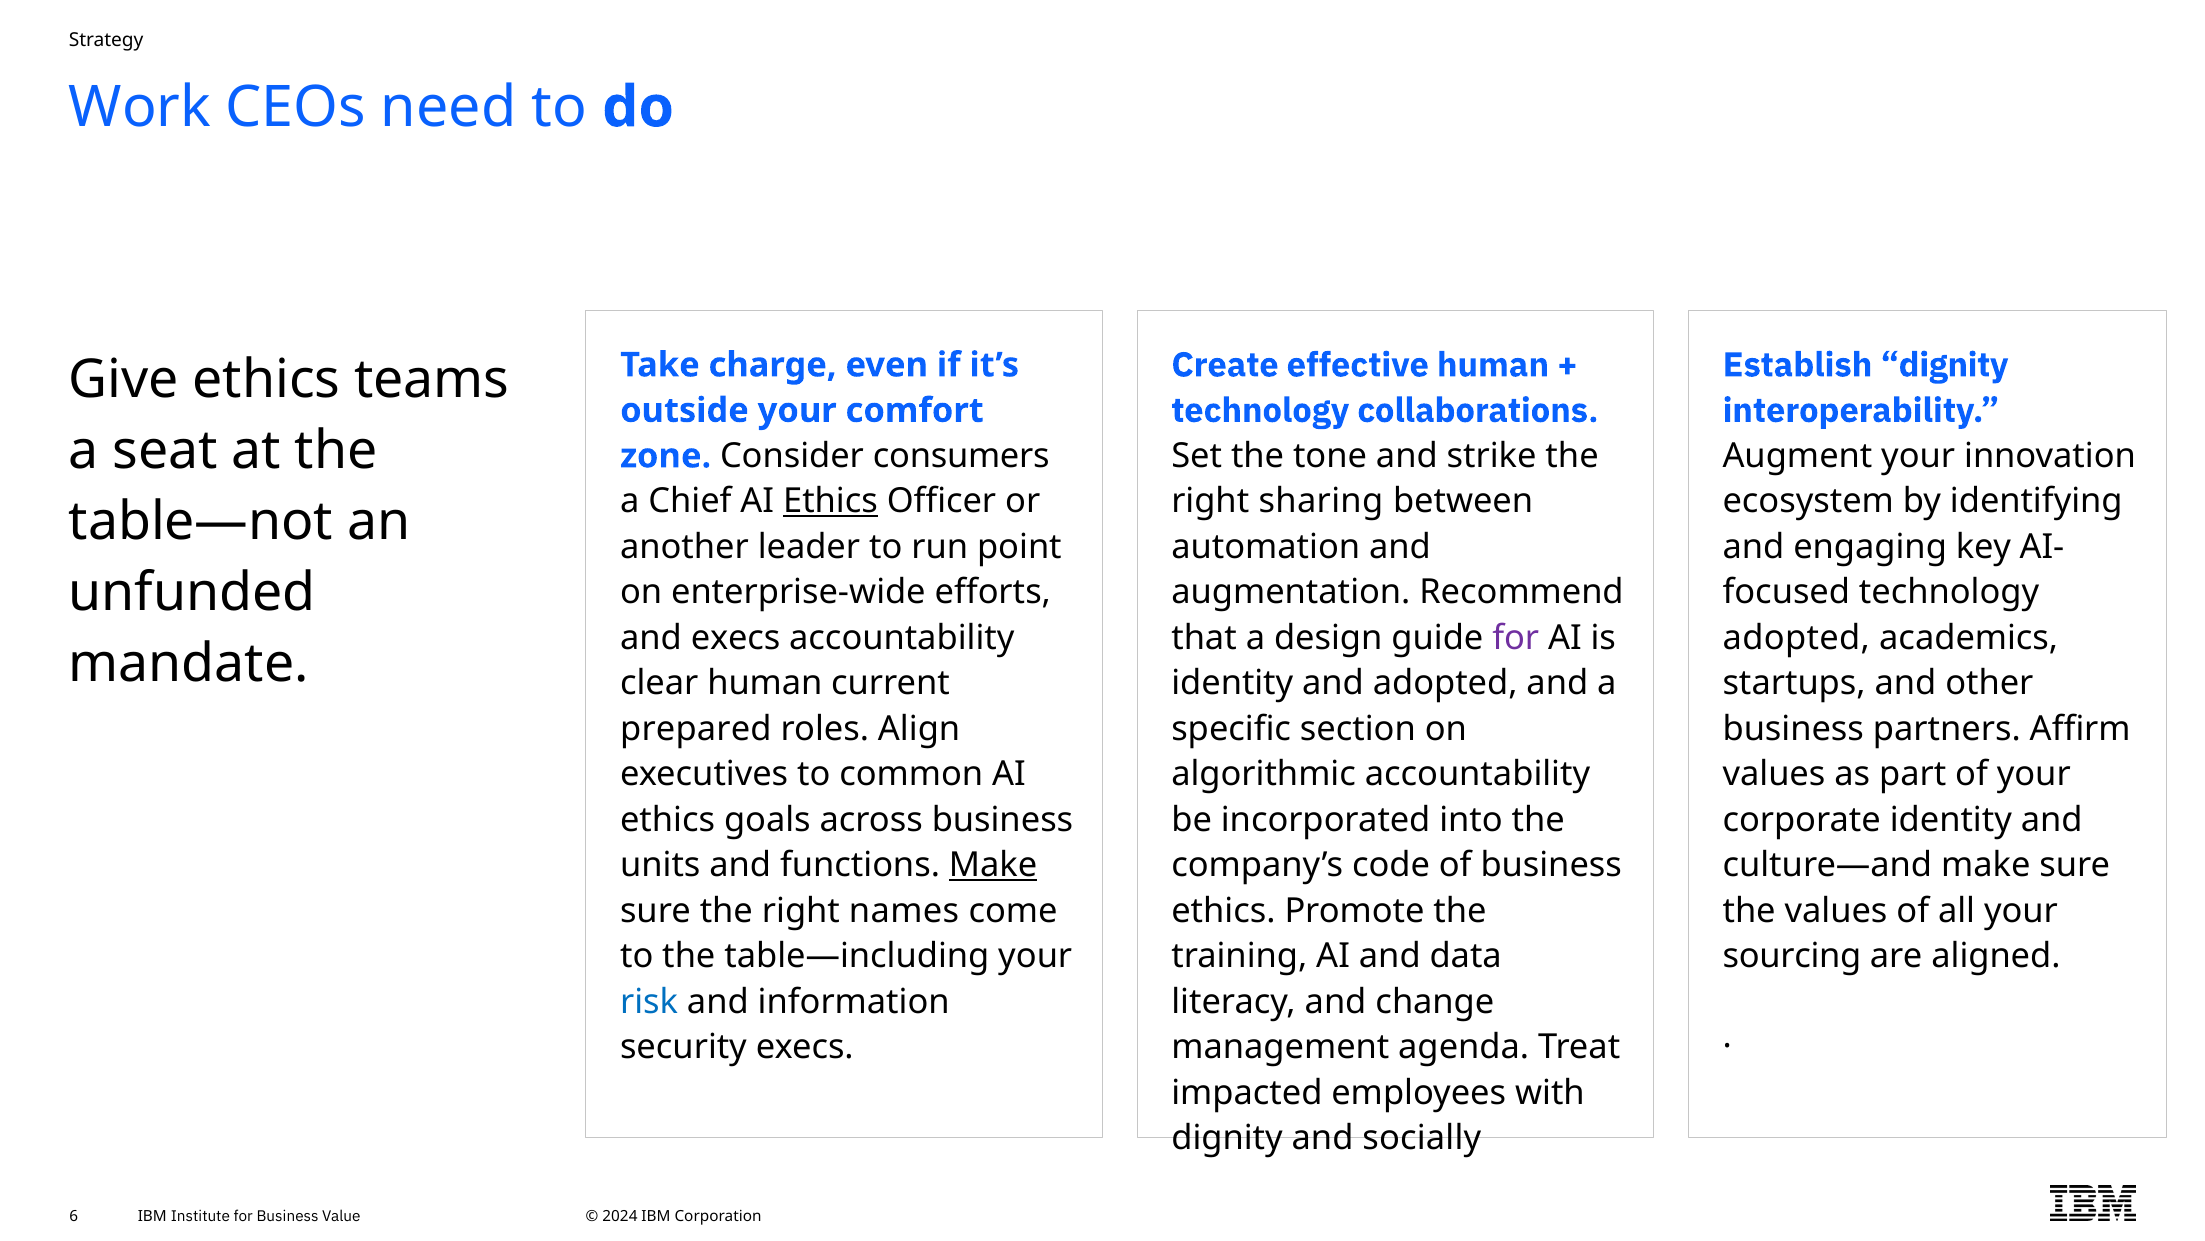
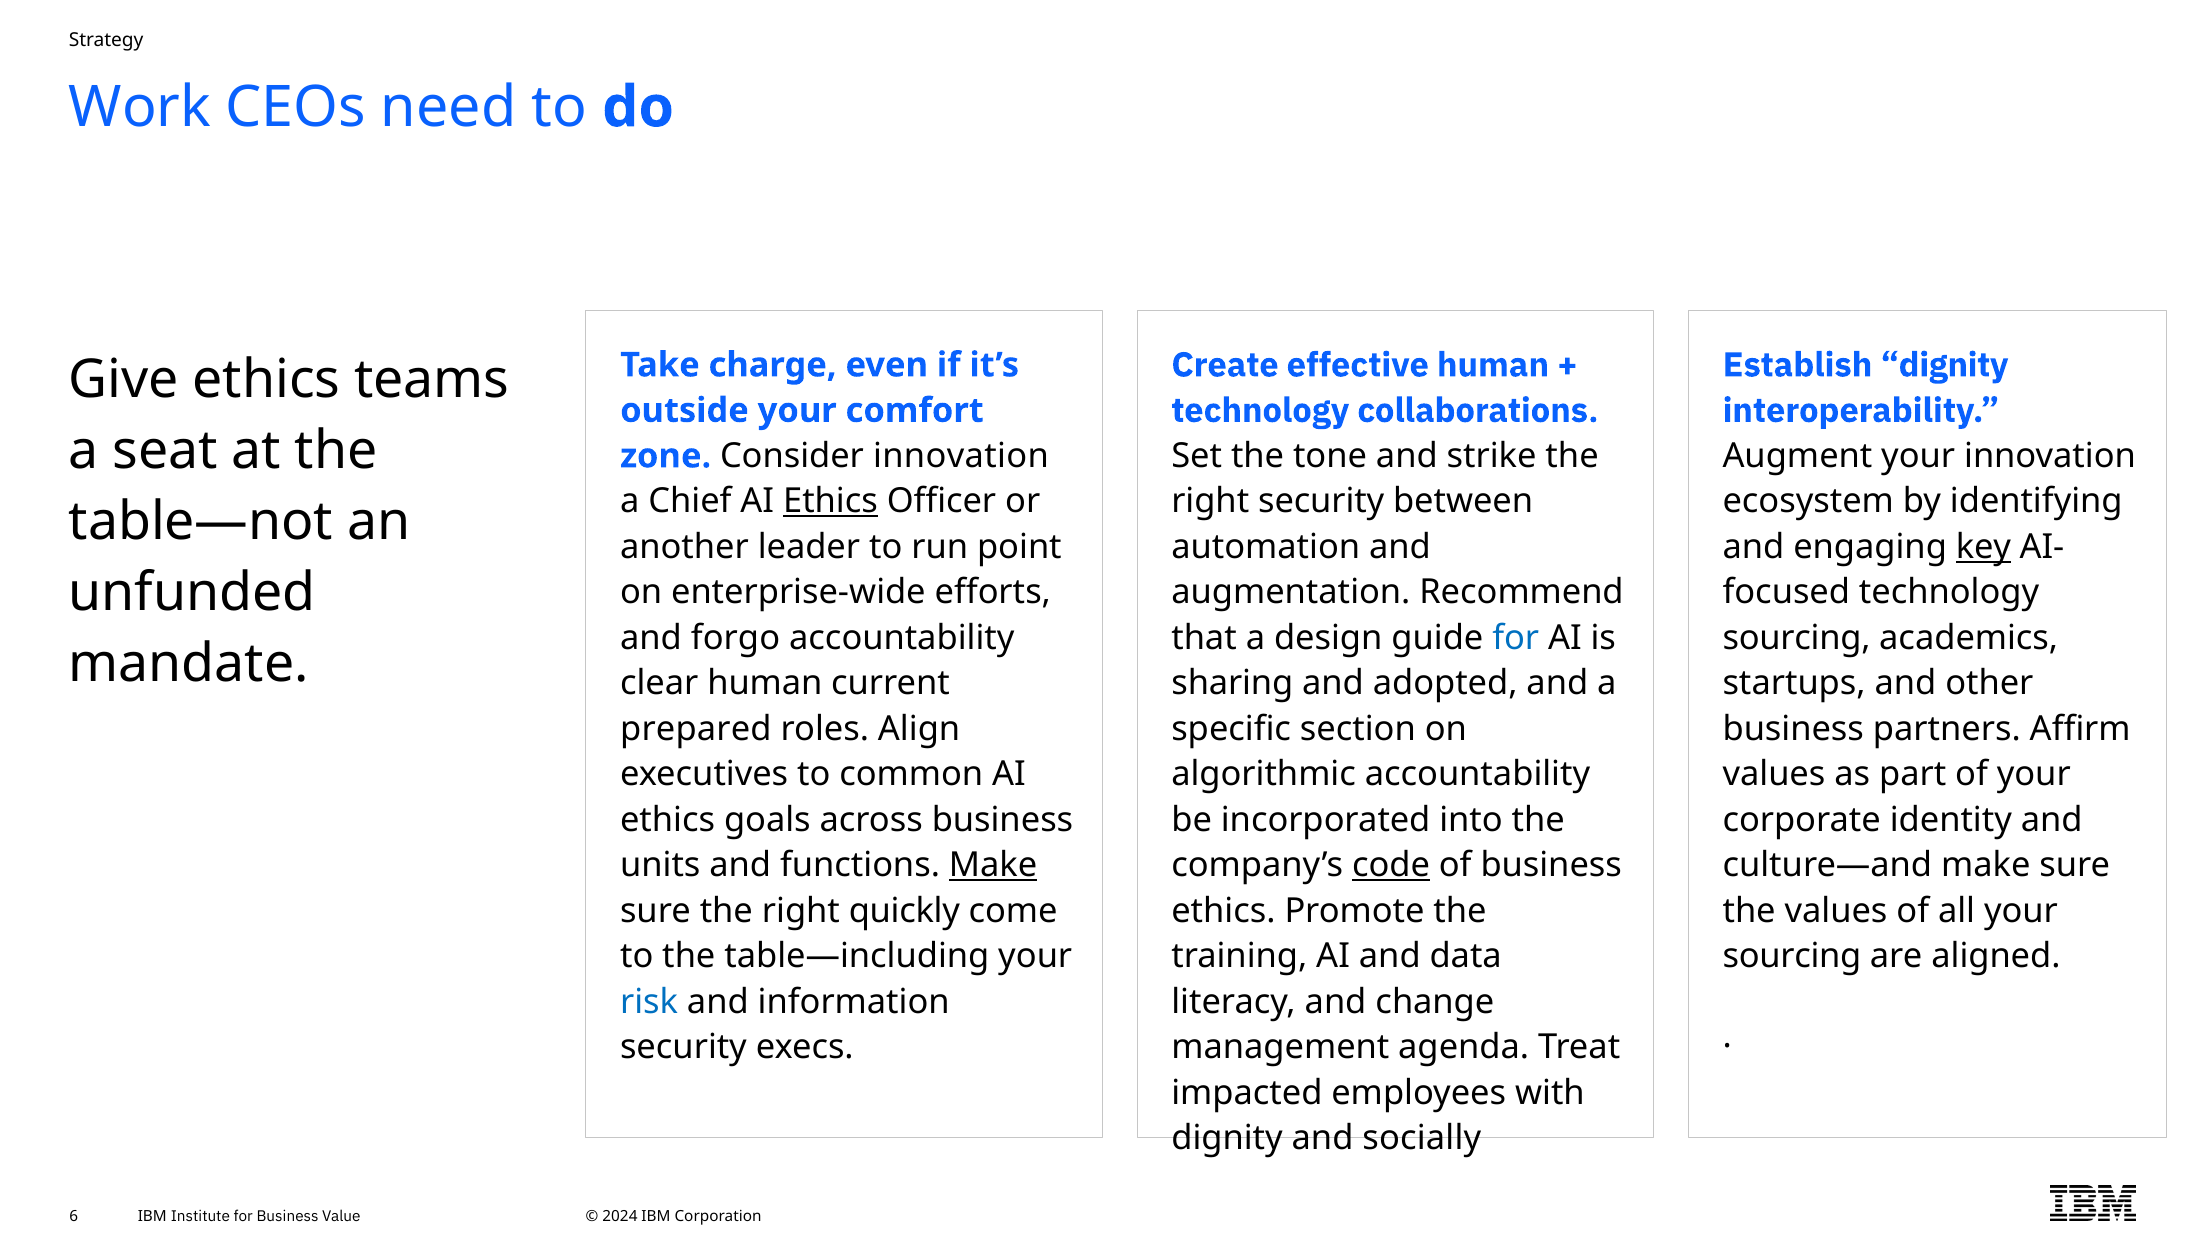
Consider consumers: consumers -> innovation
right sharing: sharing -> security
key underline: none -> present
and execs: execs -> forgo
for at (1516, 638) colour: purple -> blue
adopted at (1796, 638): adopted -> sourcing
identity at (1232, 683): identity -> sharing
code underline: none -> present
names: names -> quickly
